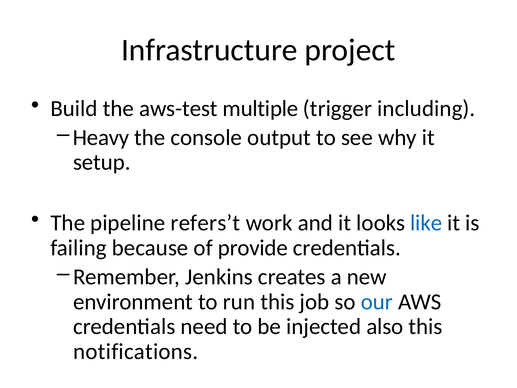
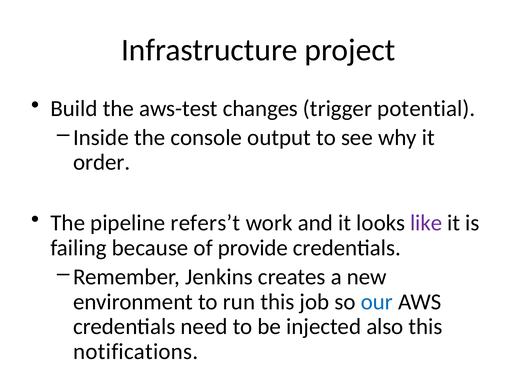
multiple: multiple -> changes
including: including -> potential
Heavy: Heavy -> Inside
setup: setup -> order
like colour: blue -> purple
